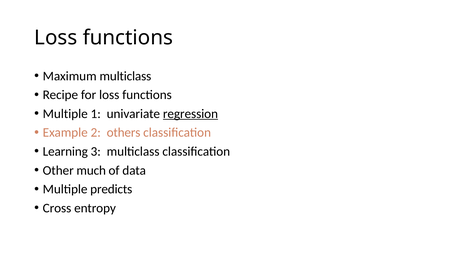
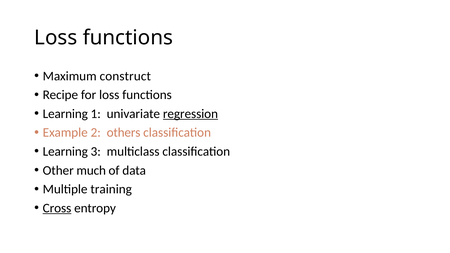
Maximum multiclass: multiclass -> construct
Multiple at (65, 114): Multiple -> Learning
predicts: predicts -> training
Cross underline: none -> present
